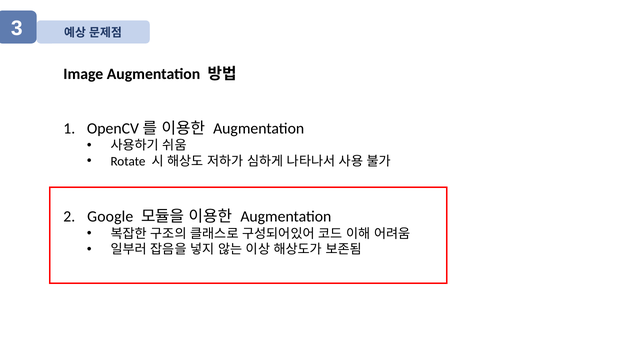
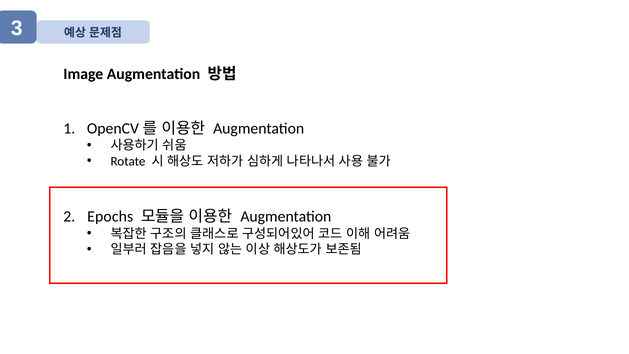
Google: Google -> Epochs
